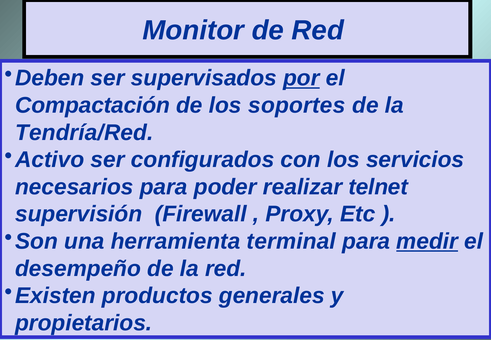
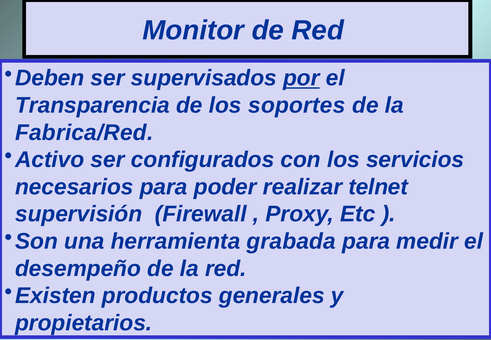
Compactación: Compactación -> Transparencia
Tendría/Red: Tendría/Red -> Fabrica/Red
terminal: terminal -> grabada
medir underline: present -> none
